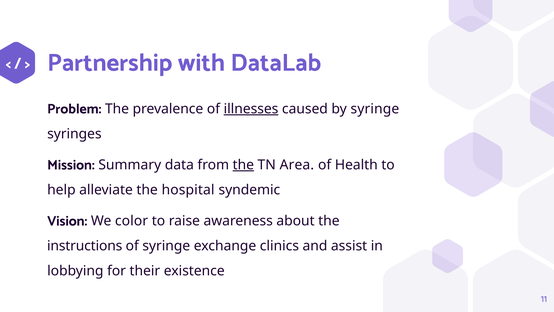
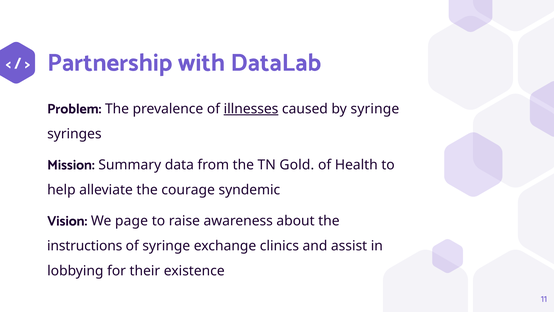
the at (243, 165) underline: present -> none
Area: Area -> Gold
hospital: hospital -> courage
color: color -> page
